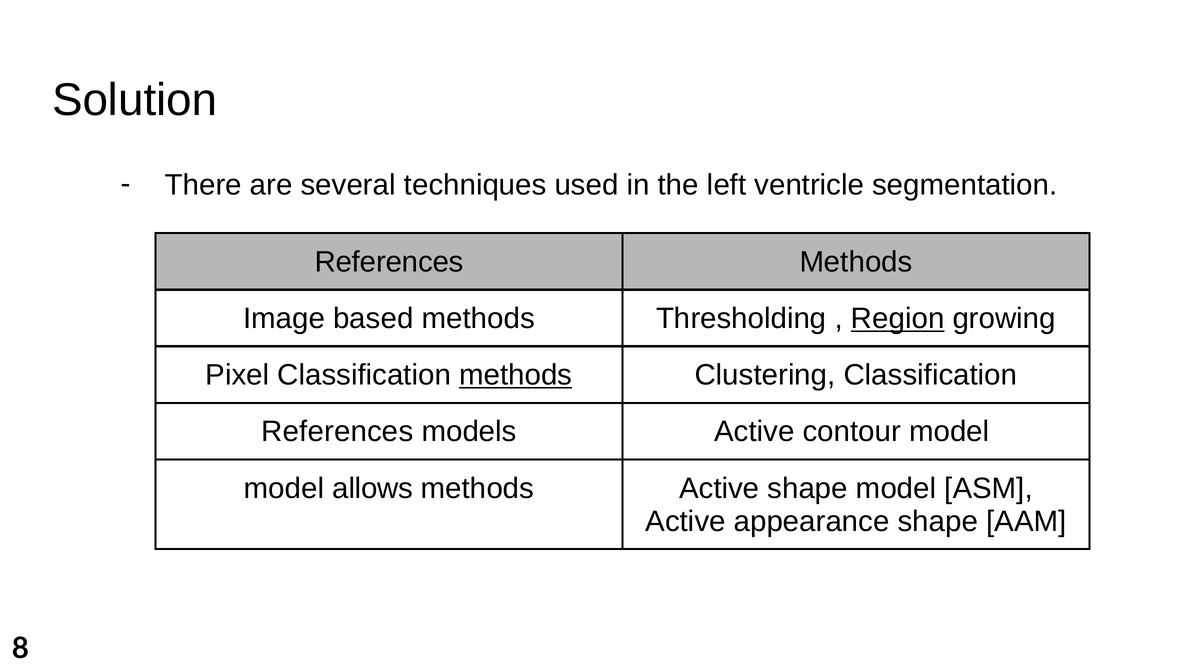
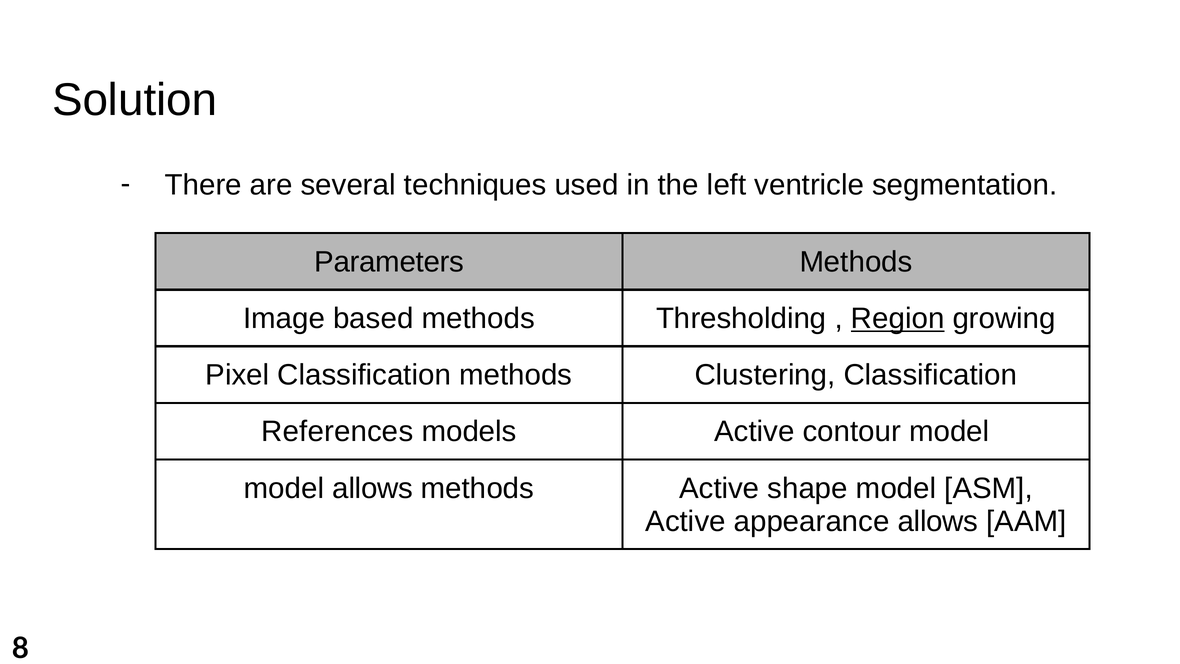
References at (389, 262): References -> Parameters
methods at (516, 375) underline: present -> none
appearance shape: shape -> allows
